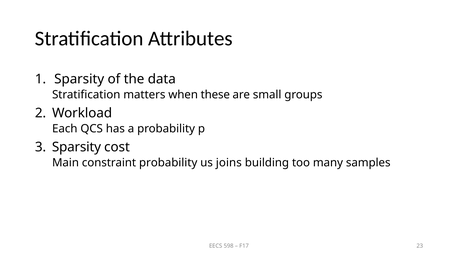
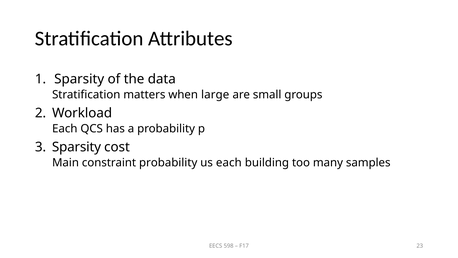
these: these -> large
us joins: joins -> each
